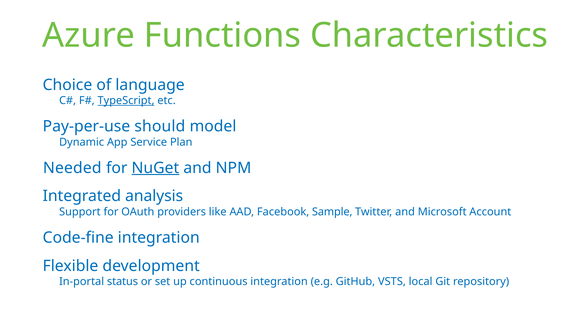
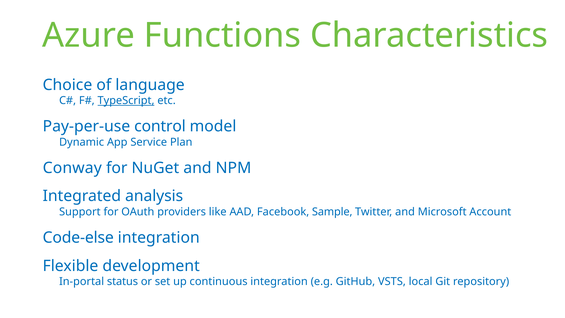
should: should -> control
Needed: Needed -> Conway
NuGet underline: present -> none
Code-fine: Code-fine -> Code-else
